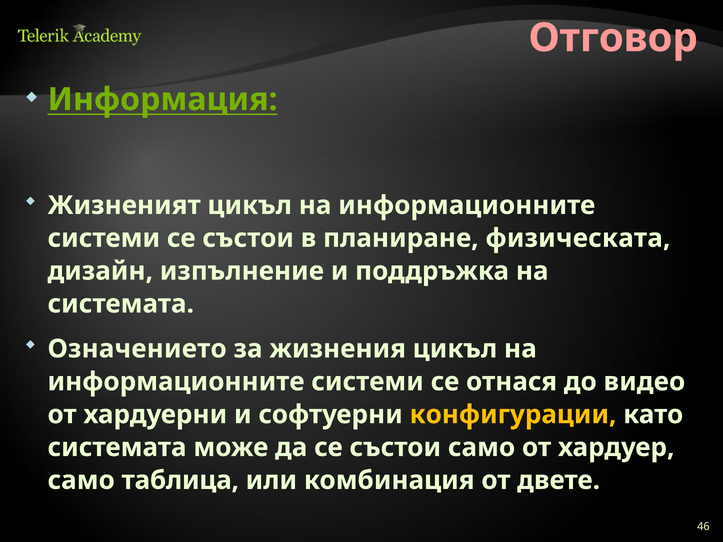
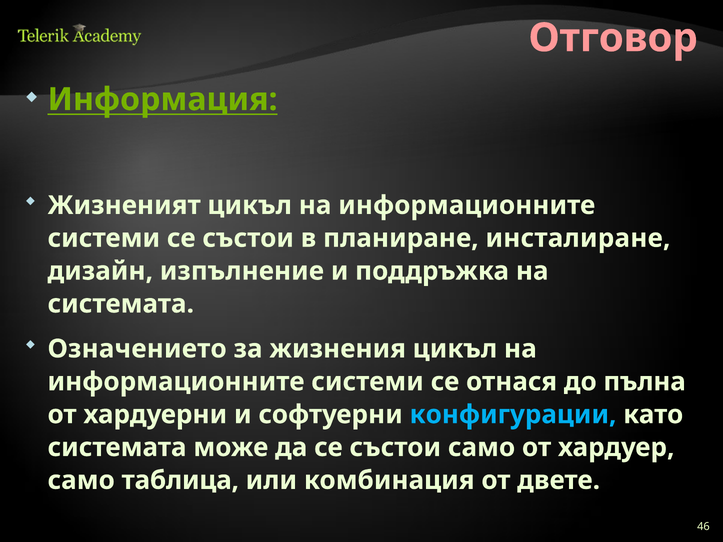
физическата: физическата -> инсталиране
видео: видео -> пълна
конфигурации colour: yellow -> light blue
